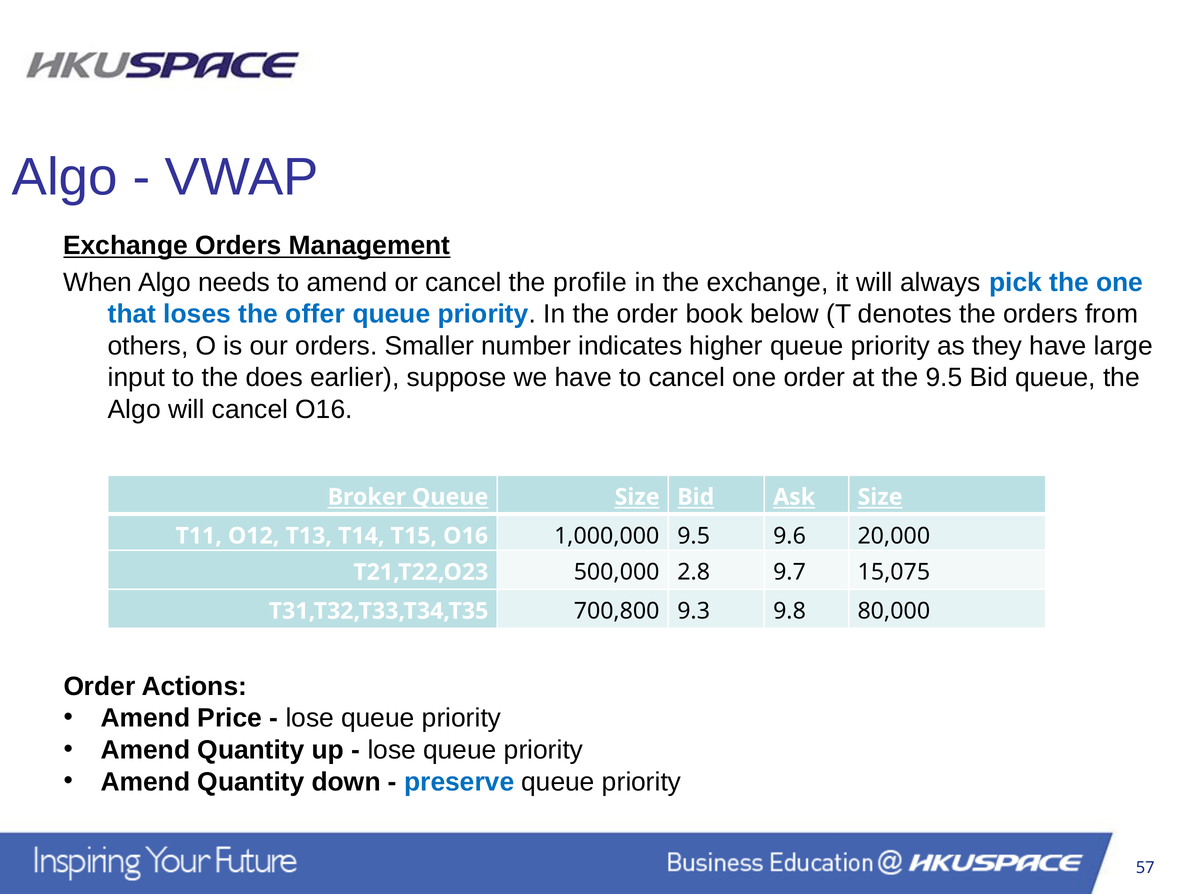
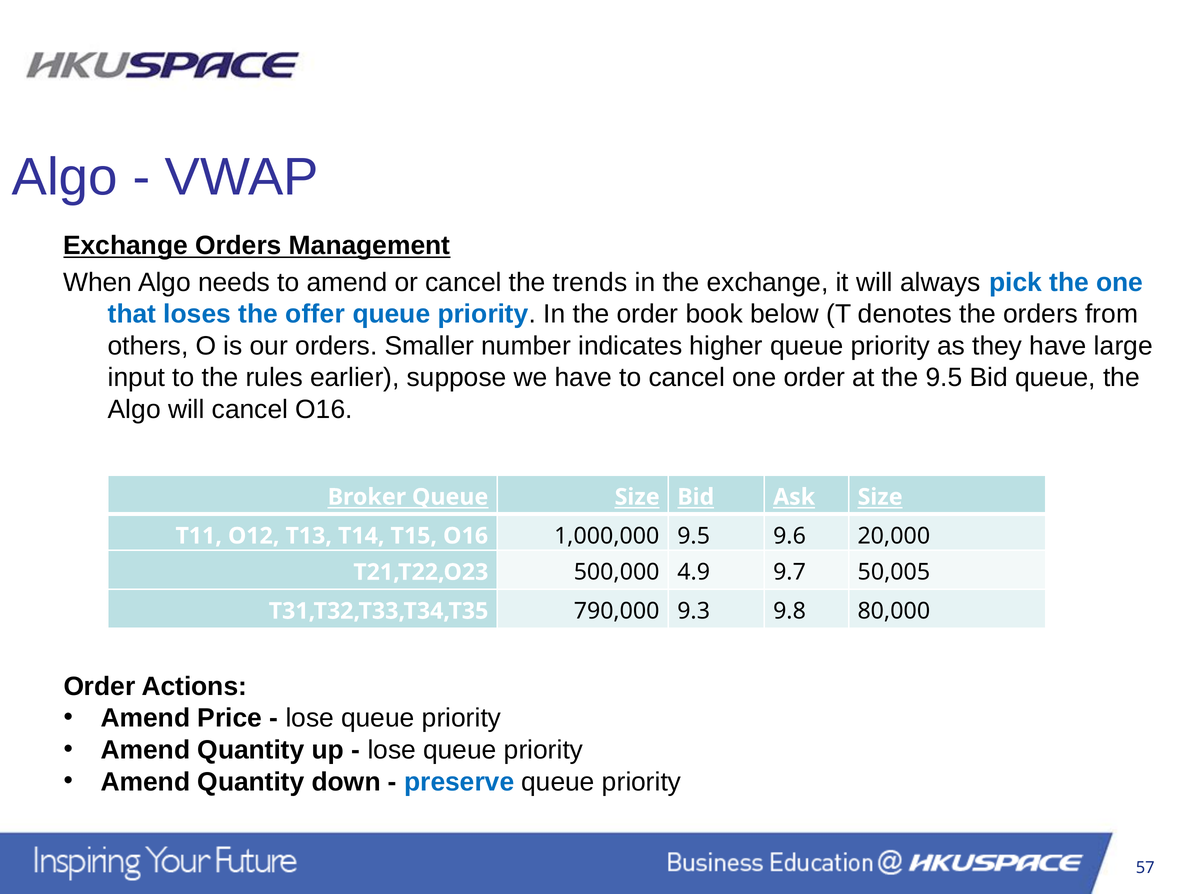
profile: profile -> trends
does: does -> rules
2.8: 2.8 -> 4.9
15,075: 15,075 -> 50,005
700,800: 700,800 -> 790,000
